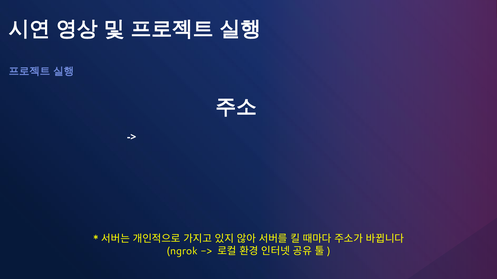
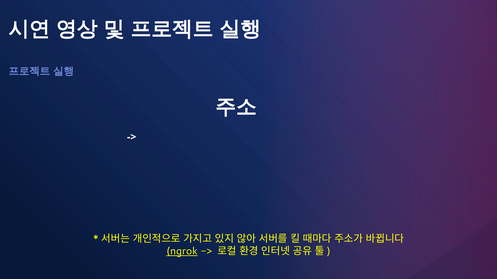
ngrok underline: none -> present
